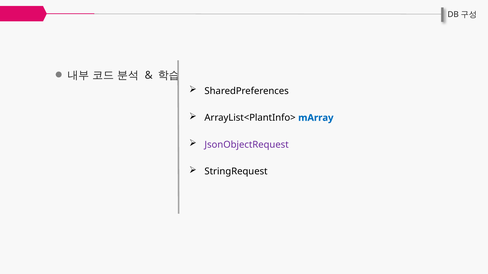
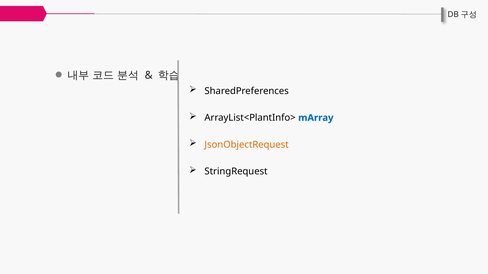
JsonObjectRequest colour: purple -> orange
